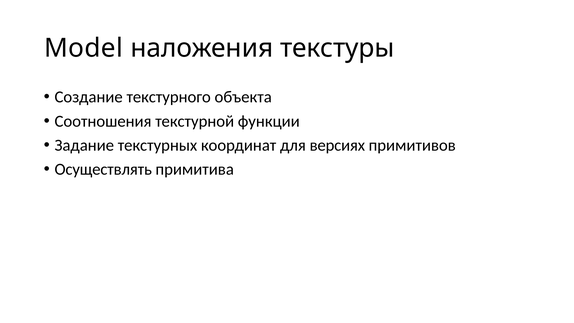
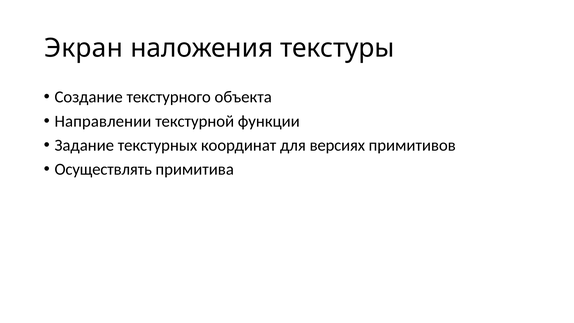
Model: Model -> Экран
Соотношения: Соотношения -> Направлении
